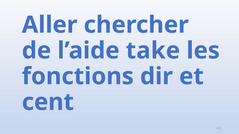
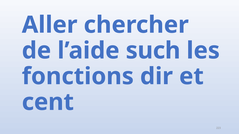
take: take -> such
